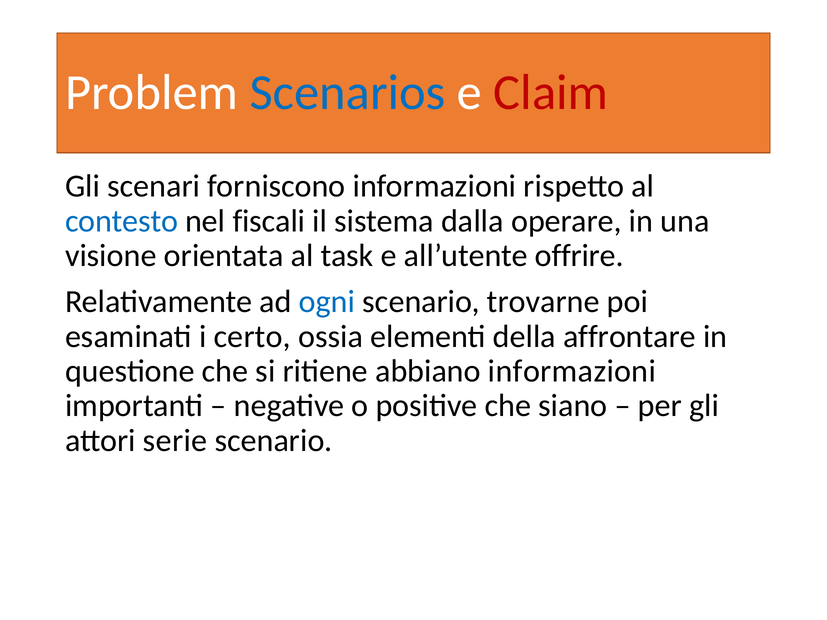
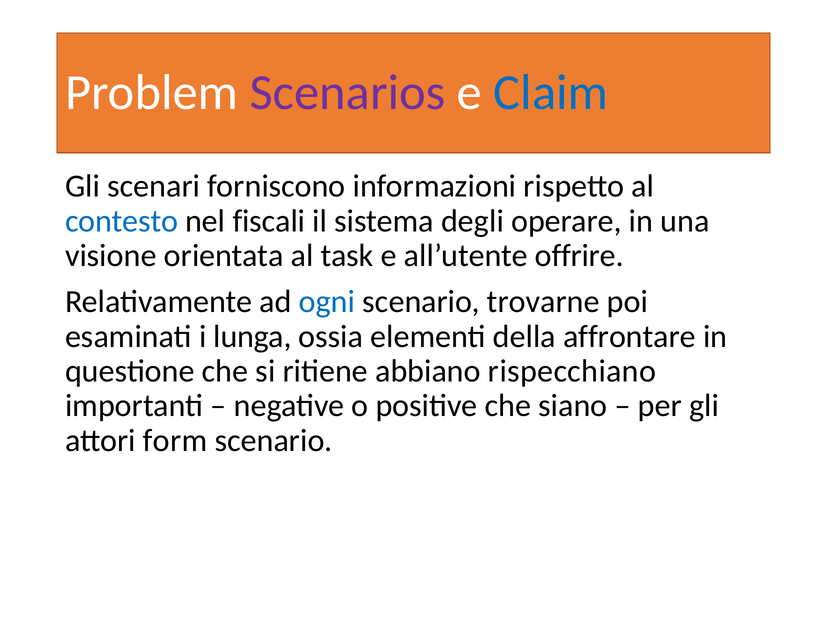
Scenarios colour: blue -> purple
Claim colour: red -> blue
dalla: dalla -> degli
certo: certo -> lunga
abbiano informazioni: informazioni -> rispecchiano
serie: serie -> form
